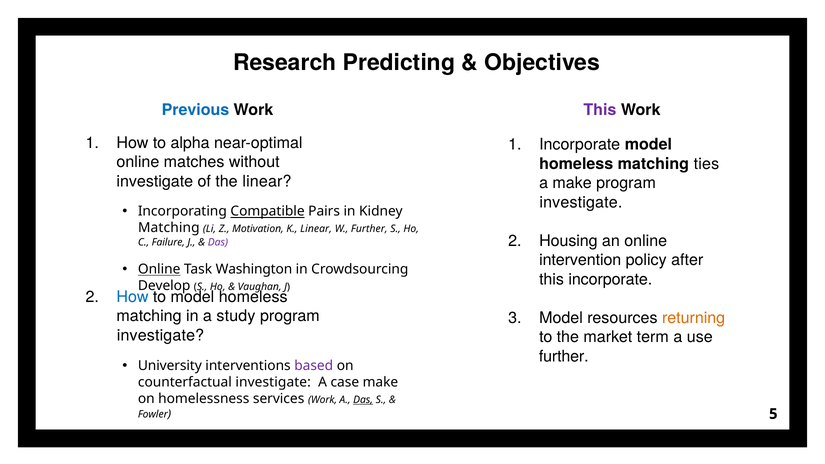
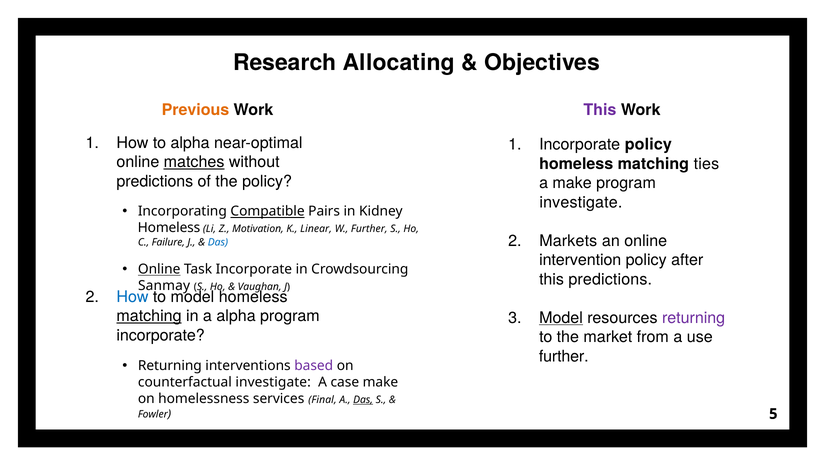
Predicting: Predicting -> Allocating
Previous colour: blue -> orange
Incorporate model: model -> policy
matches underline: none -> present
investigate at (155, 181): investigate -> predictions
the linear: linear -> policy
Matching at (169, 228): Matching -> Homeless
Housing: Housing -> Markets
Das at (218, 242) colour: purple -> blue
Task Washington: Washington -> Incorporate
this incorporate: incorporate -> predictions
Develop: Develop -> Sanmay
matching at (149, 316) underline: none -> present
a study: study -> alpha
Model at (561, 318) underline: none -> present
returning at (694, 318) colour: orange -> purple
investigate at (160, 335): investigate -> incorporate
term: term -> from
University at (170, 366): University -> Returning
services Work: Work -> Final
